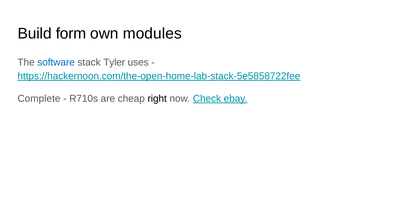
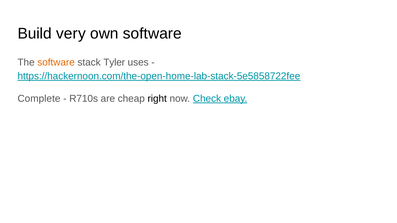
form: form -> very
own modules: modules -> software
software at (56, 62) colour: blue -> orange
